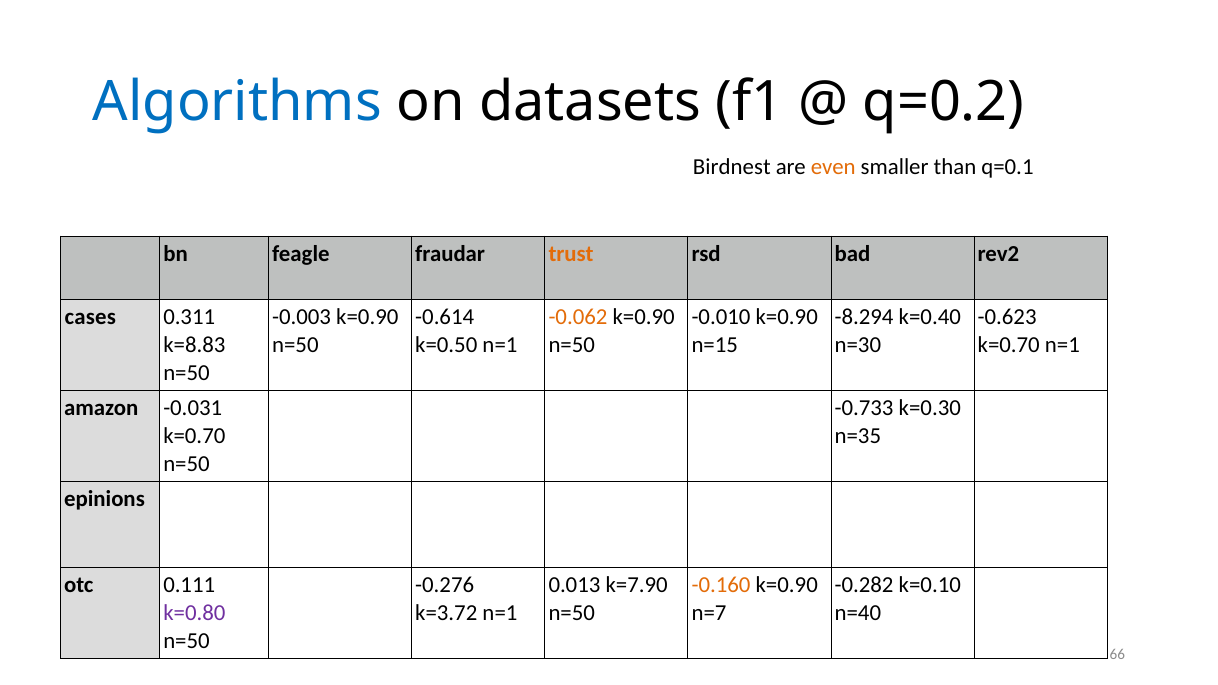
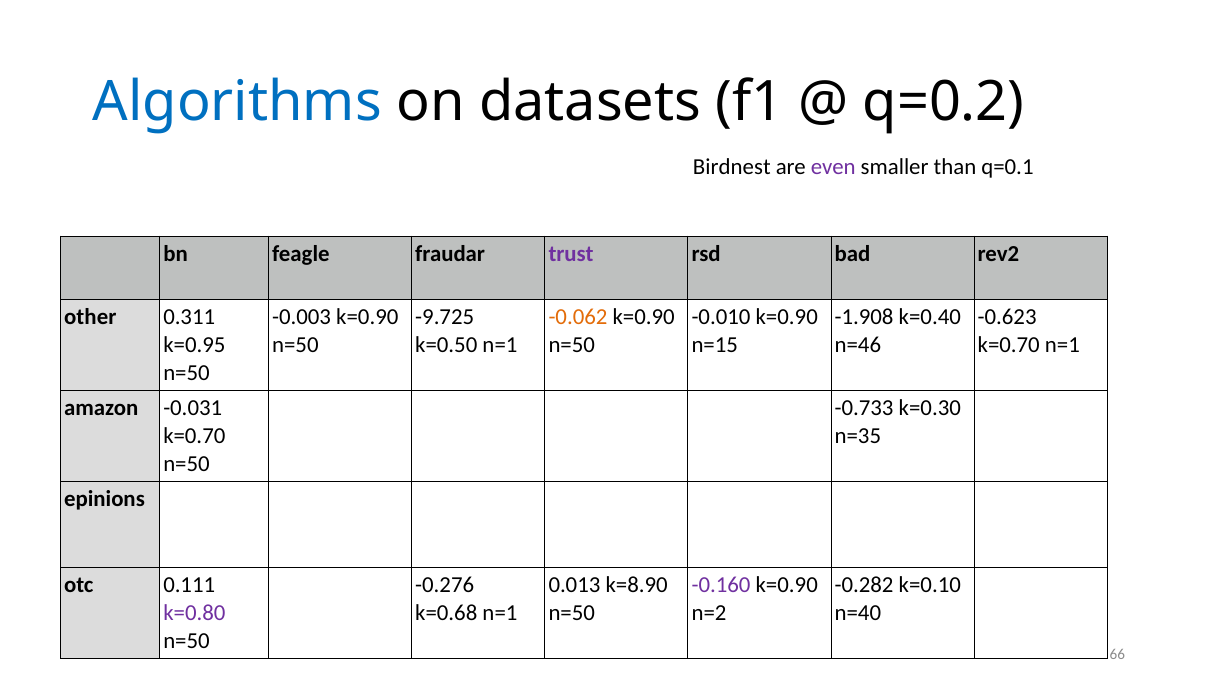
even colour: orange -> purple
trust colour: orange -> purple
cases: cases -> other
-0.614: -0.614 -> -9.725
-8.294: -8.294 -> -1.908
k=8.83: k=8.83 -> k=0.95
n=30: n=30 -> n=46
k=7.90: k=7.90 -> k=8.90
-0.160 colour: orange -> purple
k=3.72: k=3.72 -> k=0.68
n=7: n=7 -> n=2
